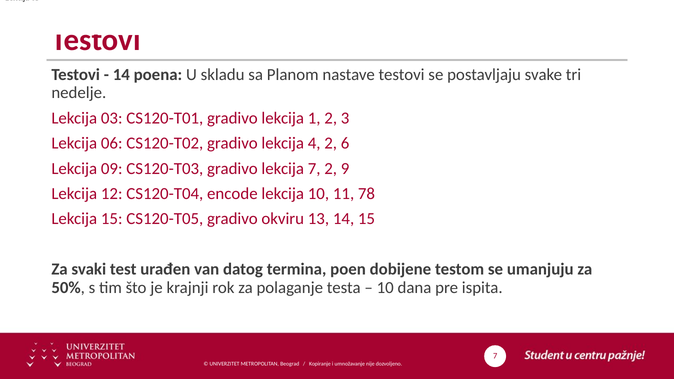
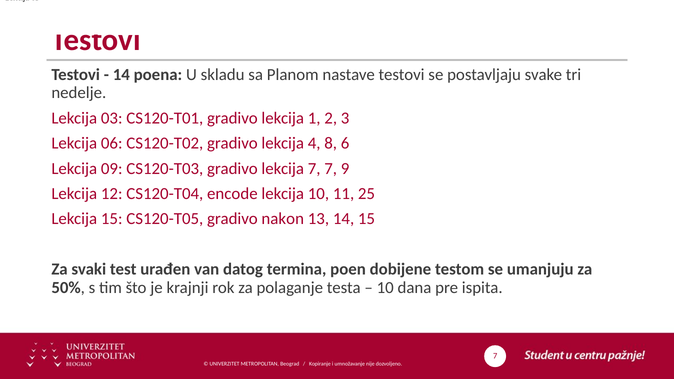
4 2: 2 -> 8
7 2: 2 -> 7
78: 78 -> 25
okviru: okviru -> nakon
